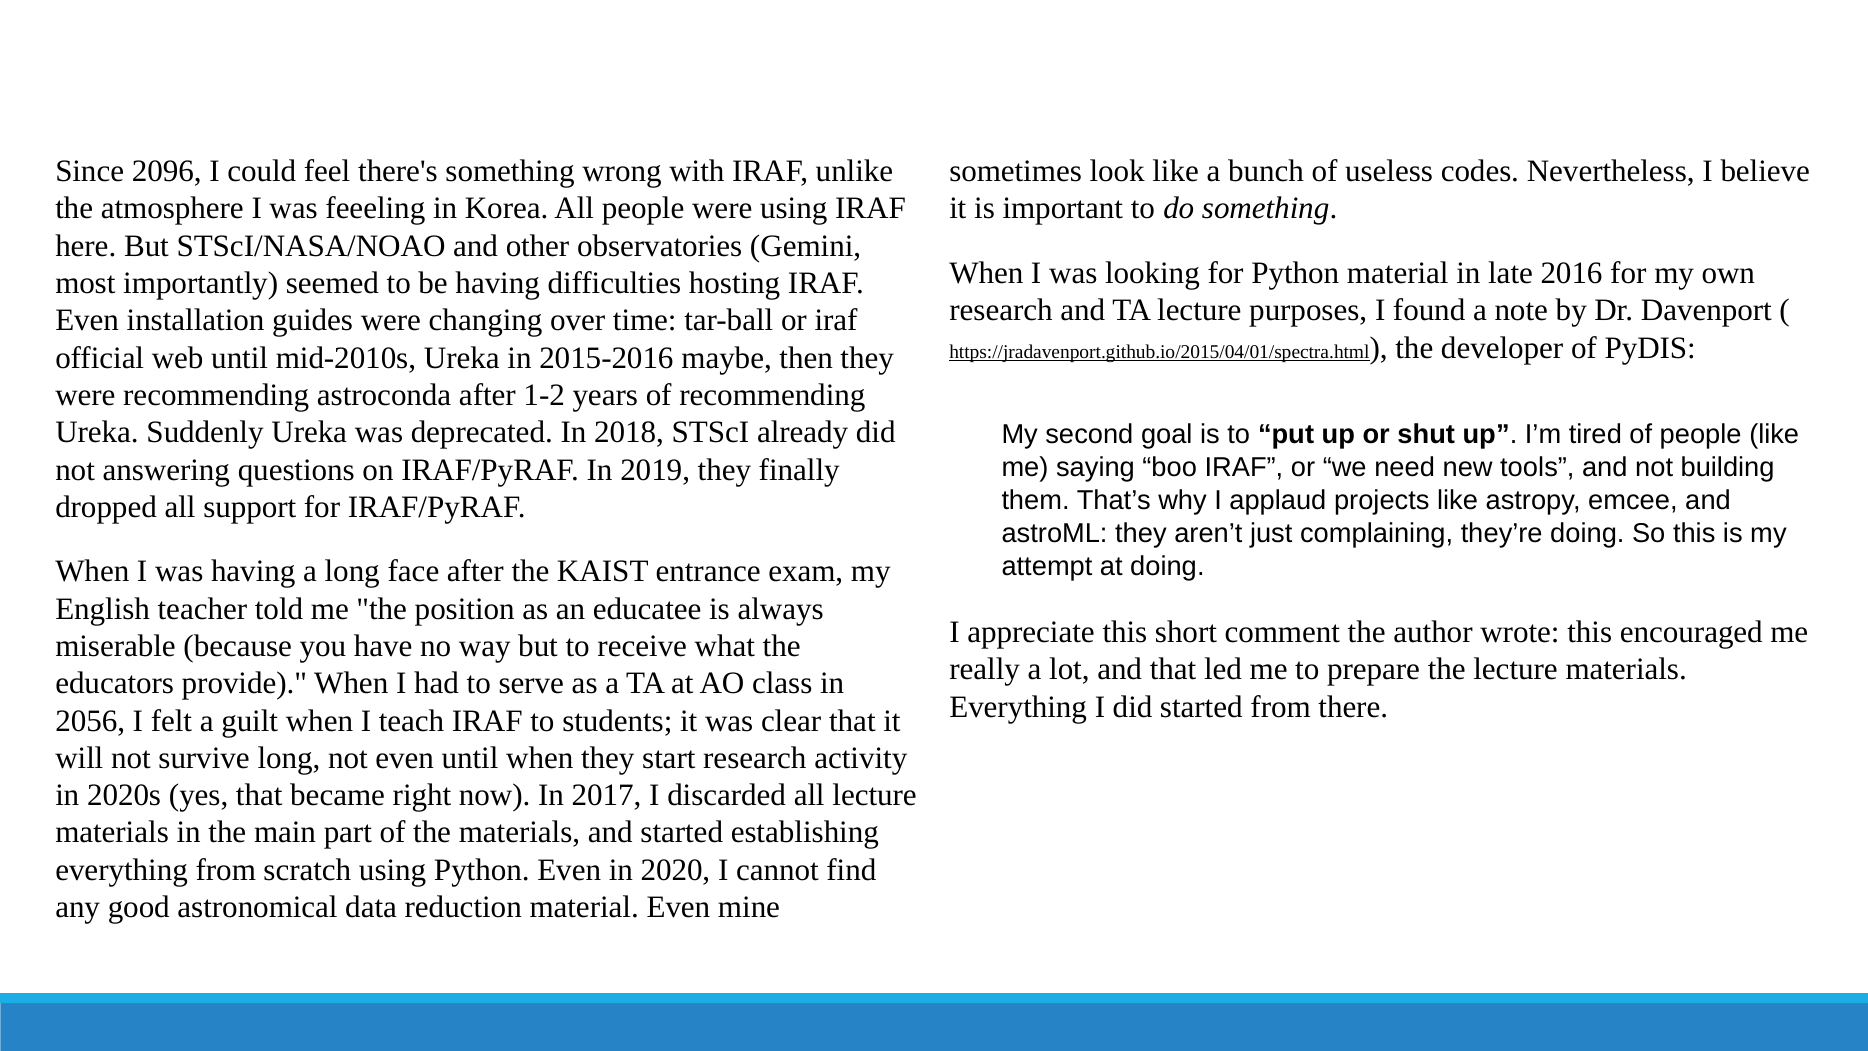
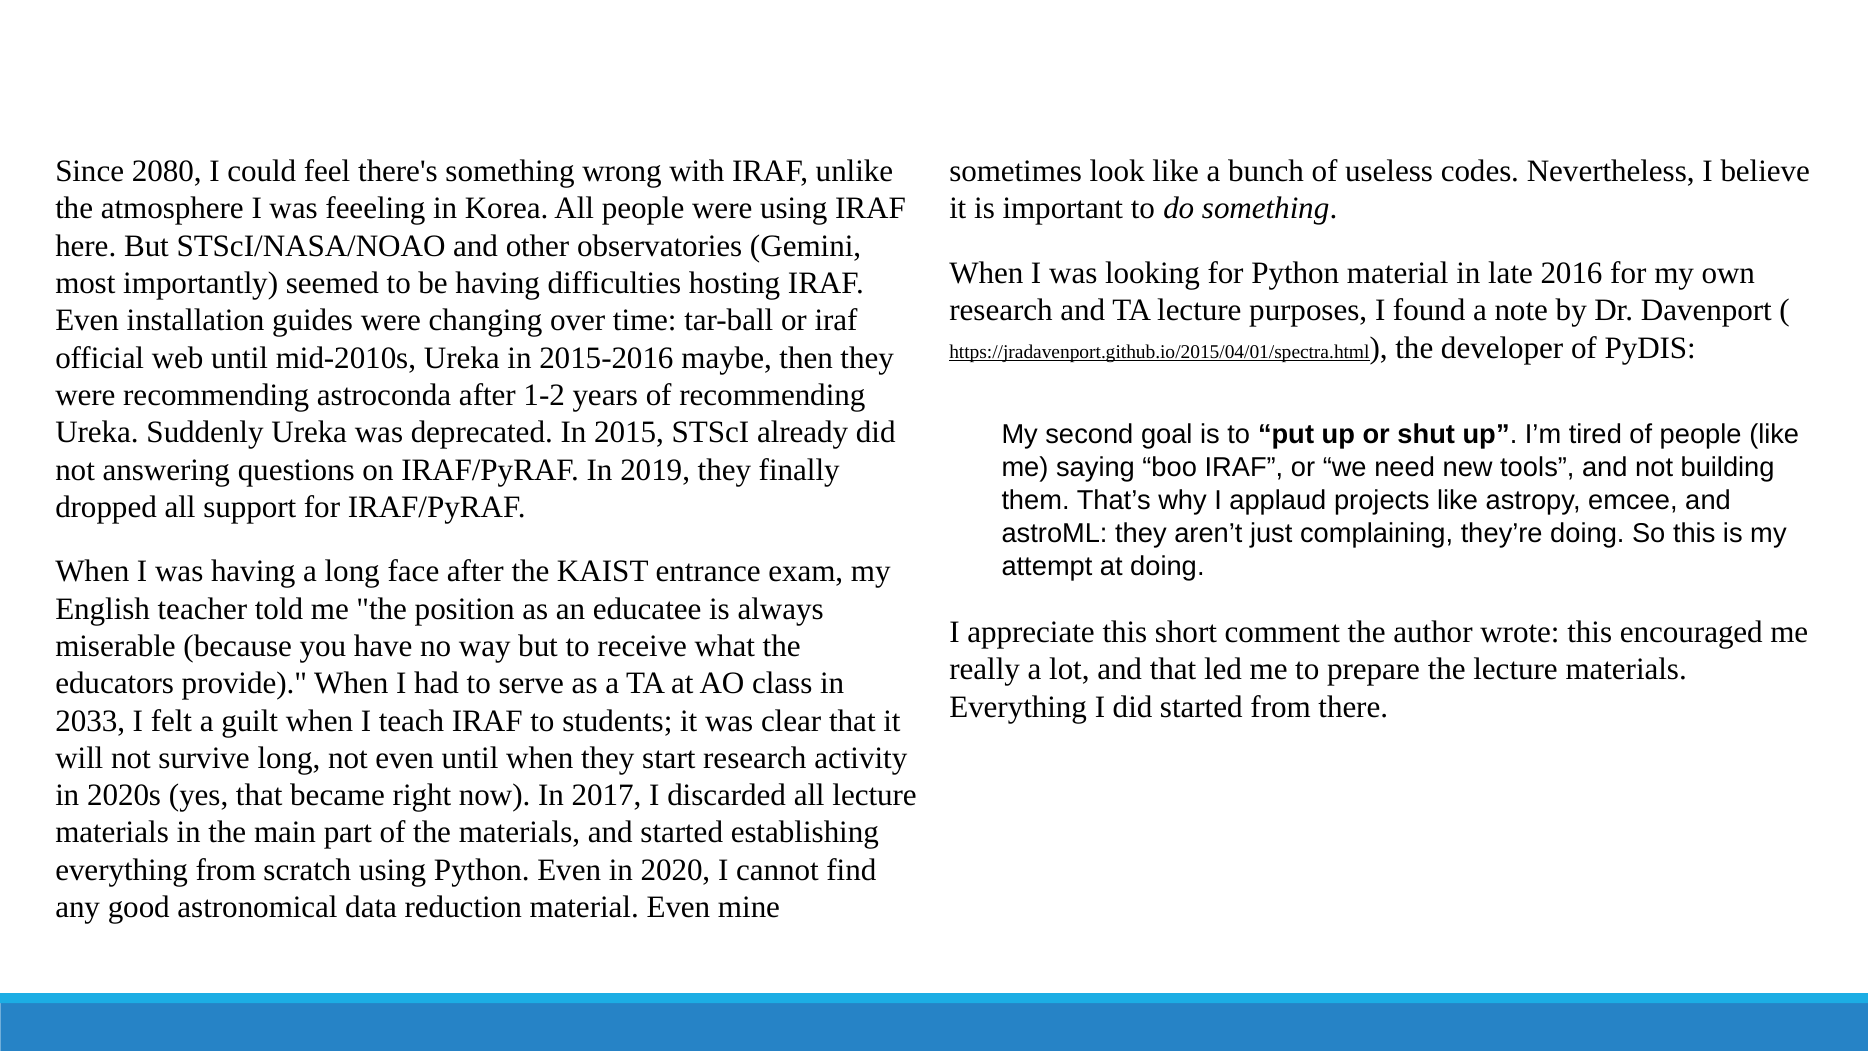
2096: 2096 -> 2080
2018: 2018 -> 2015
2056: 2056 -> 2033
